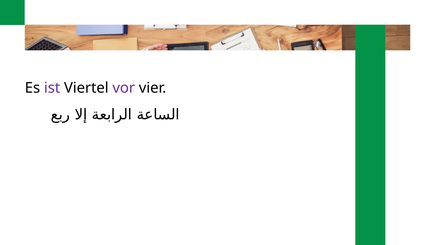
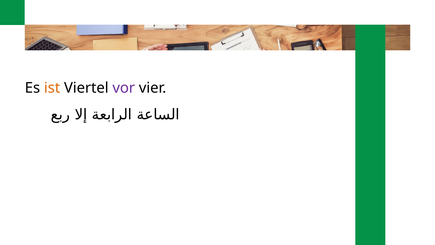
ist colour: purple -> orange
